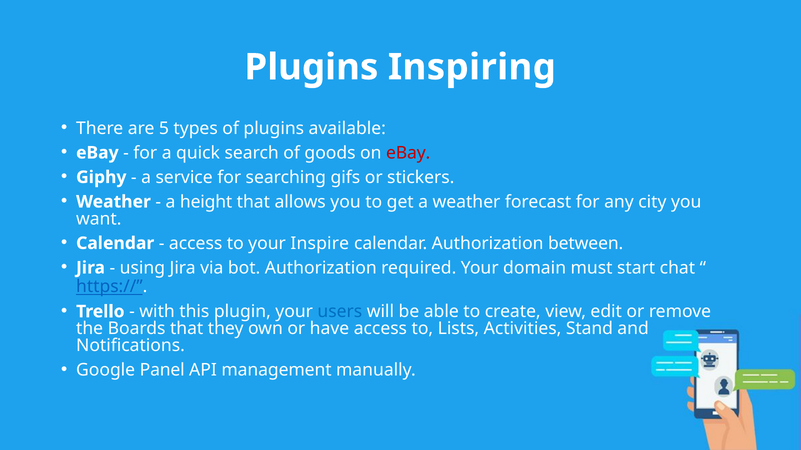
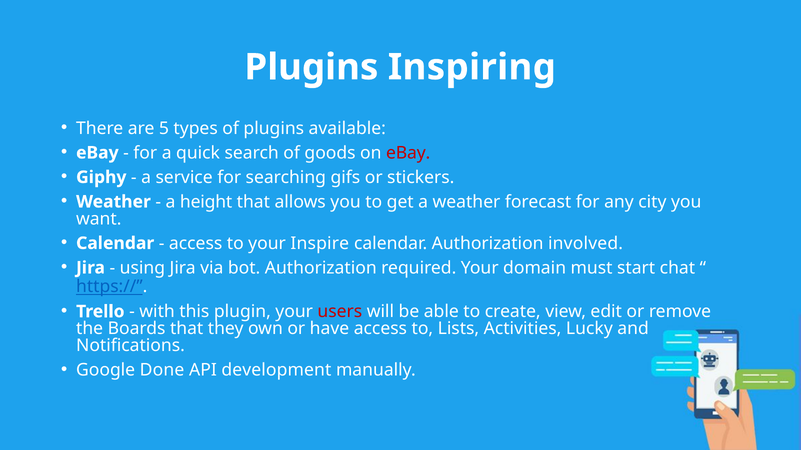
between: between -> involved
users colour: blue -> red
Stand: Stand -> Lucky
Panel: Panel -> Done
management: management -> development
